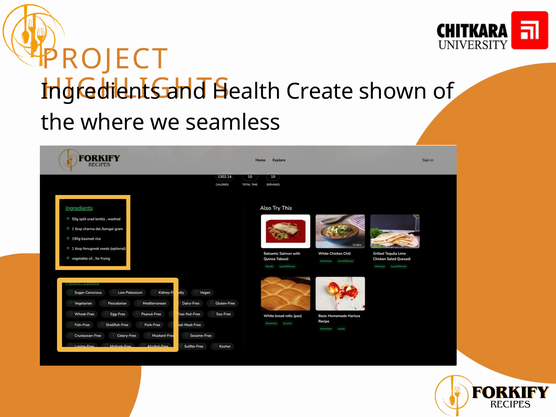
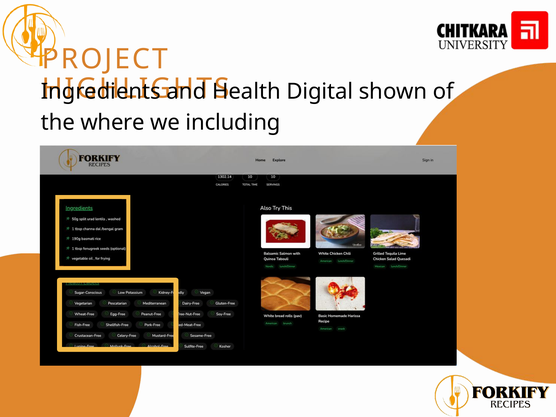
Create: Create -> Digital
seamless: seamless -> including
